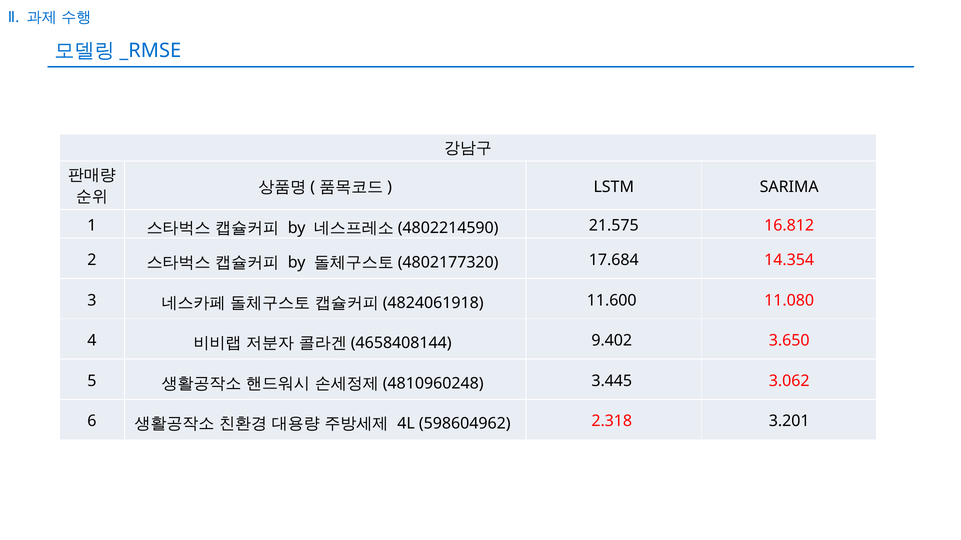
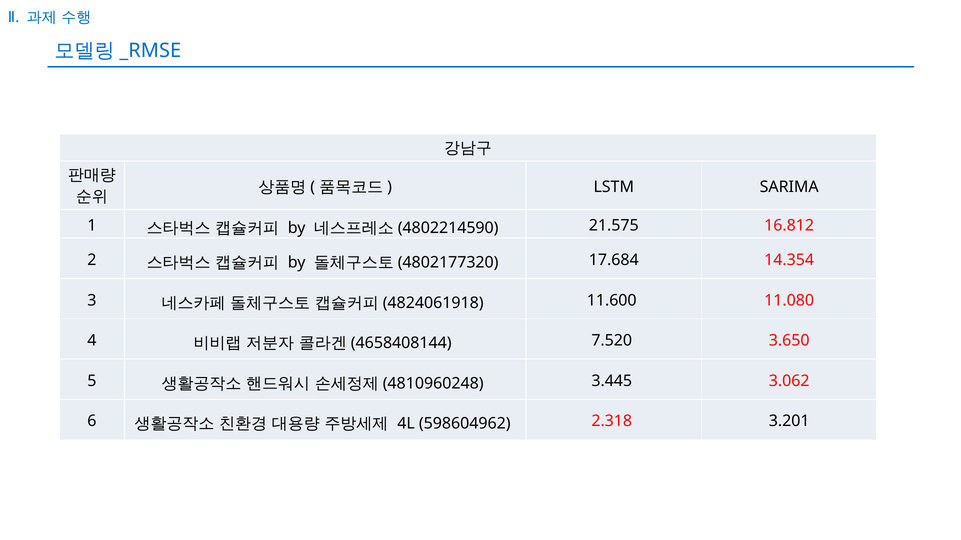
9.402: 9.402 -> 7.520
